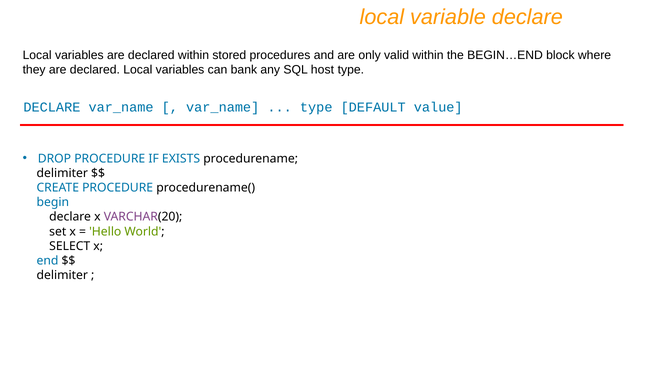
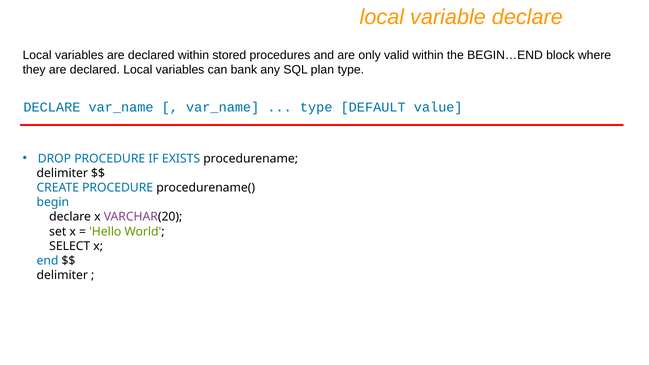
host: host -> plan
